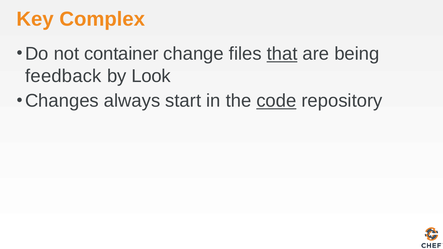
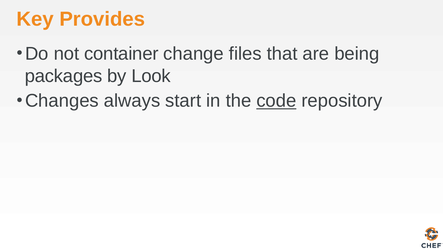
Complex: Complex -> Provides
that underline: present -> none
feedback: feedback -> packages
